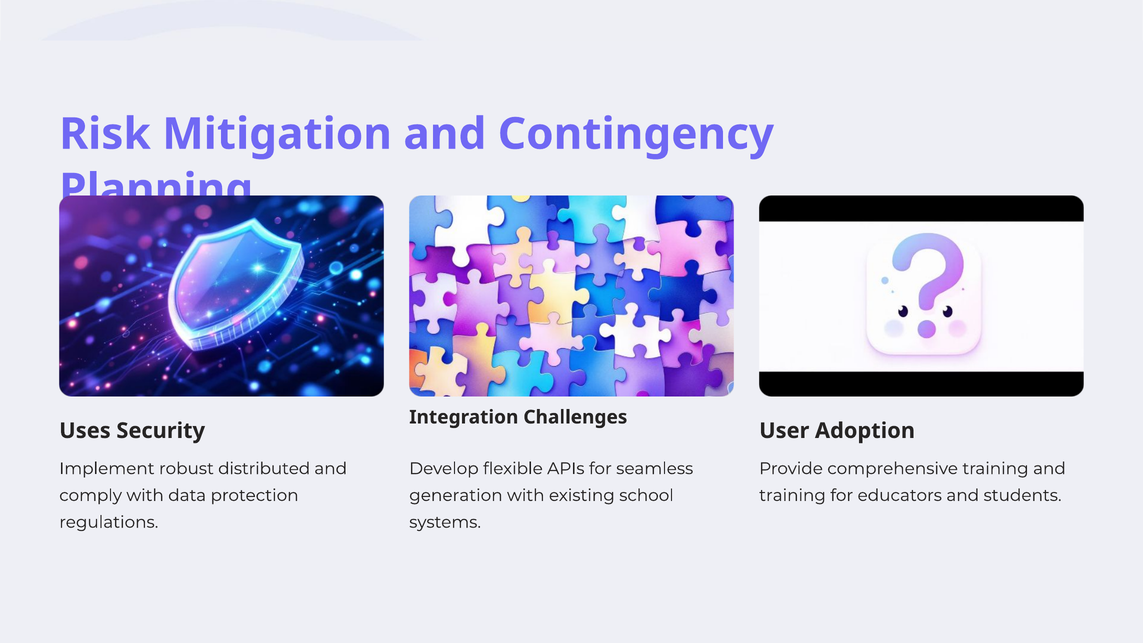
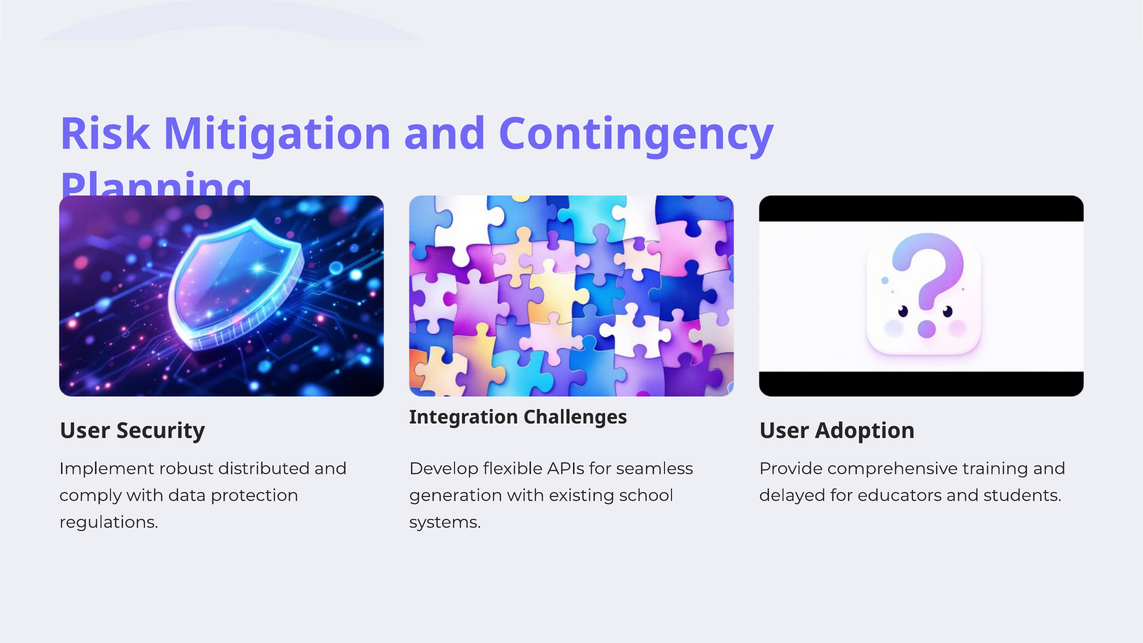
Uses at (85, 431): Uses -> User
training at (793, 495): training -> delayed
